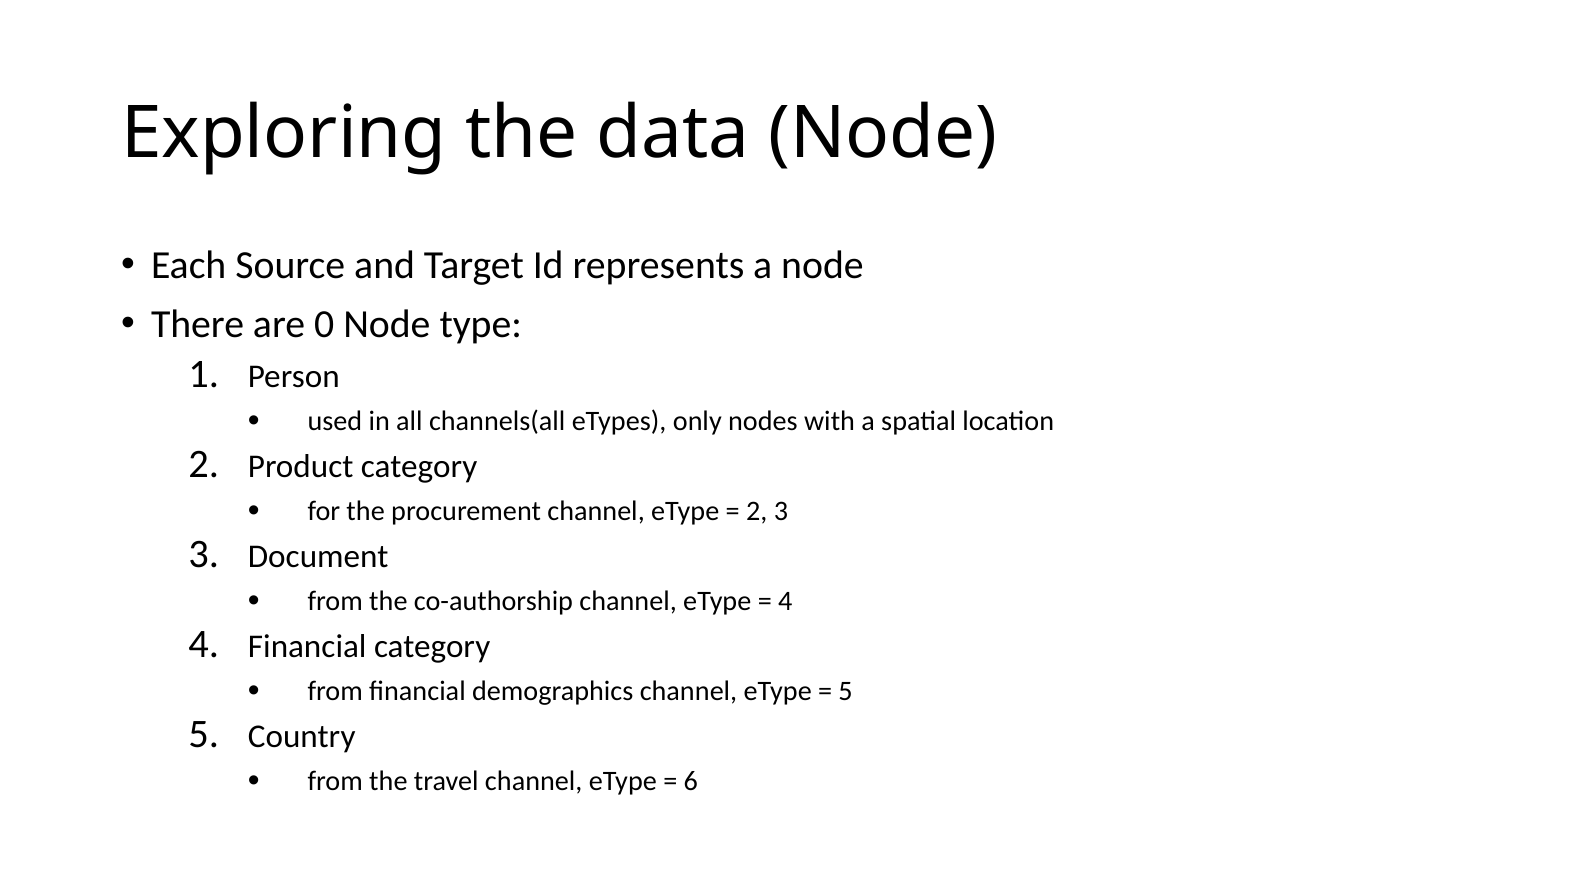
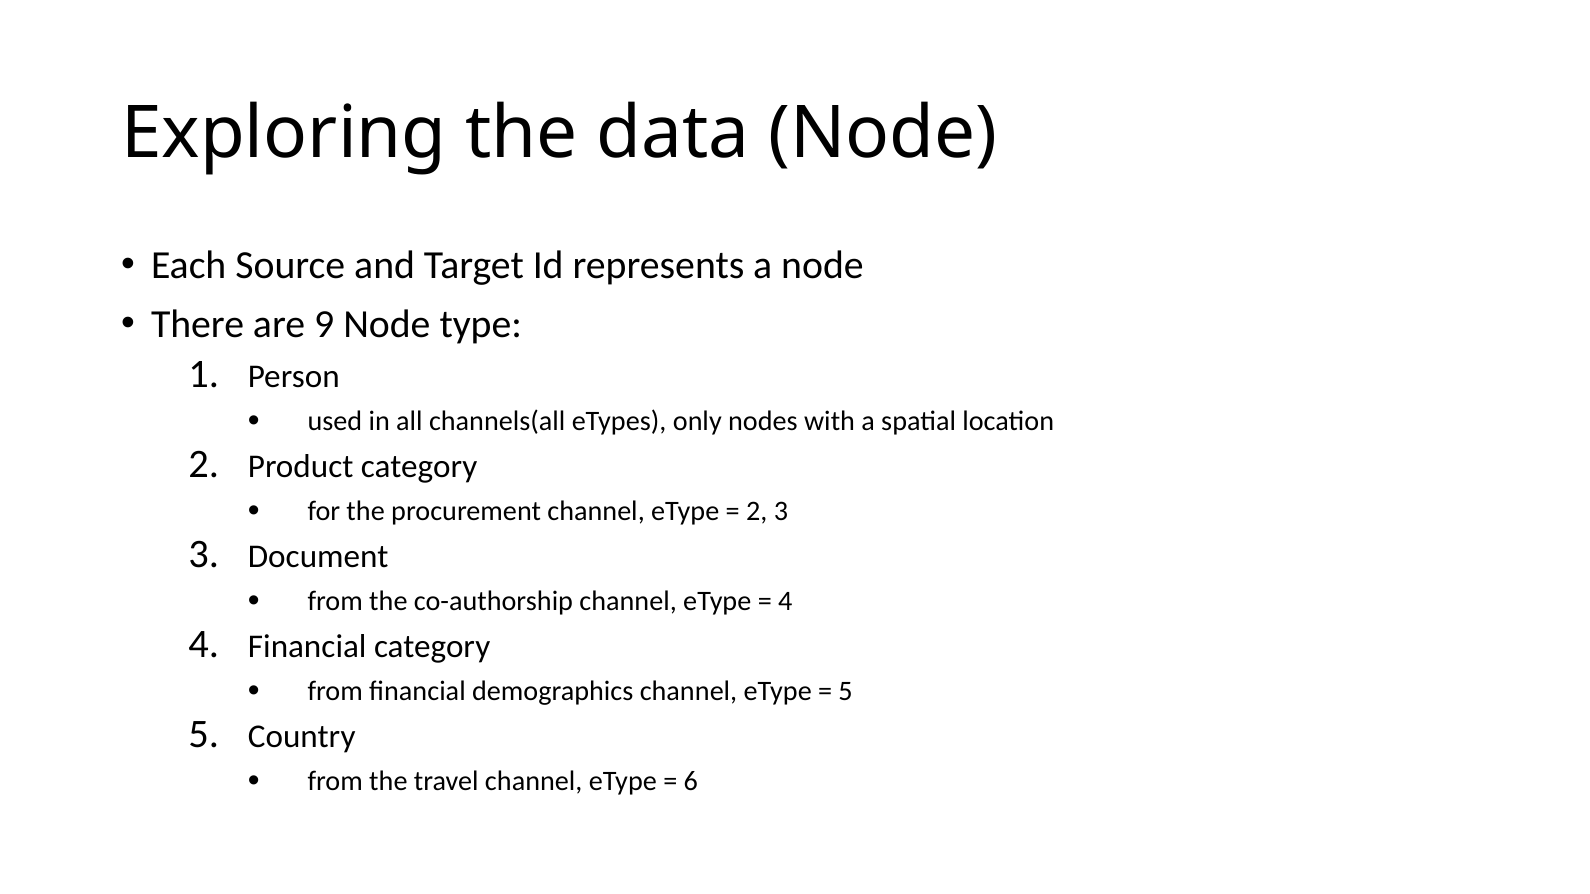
0: 0 -> 9
